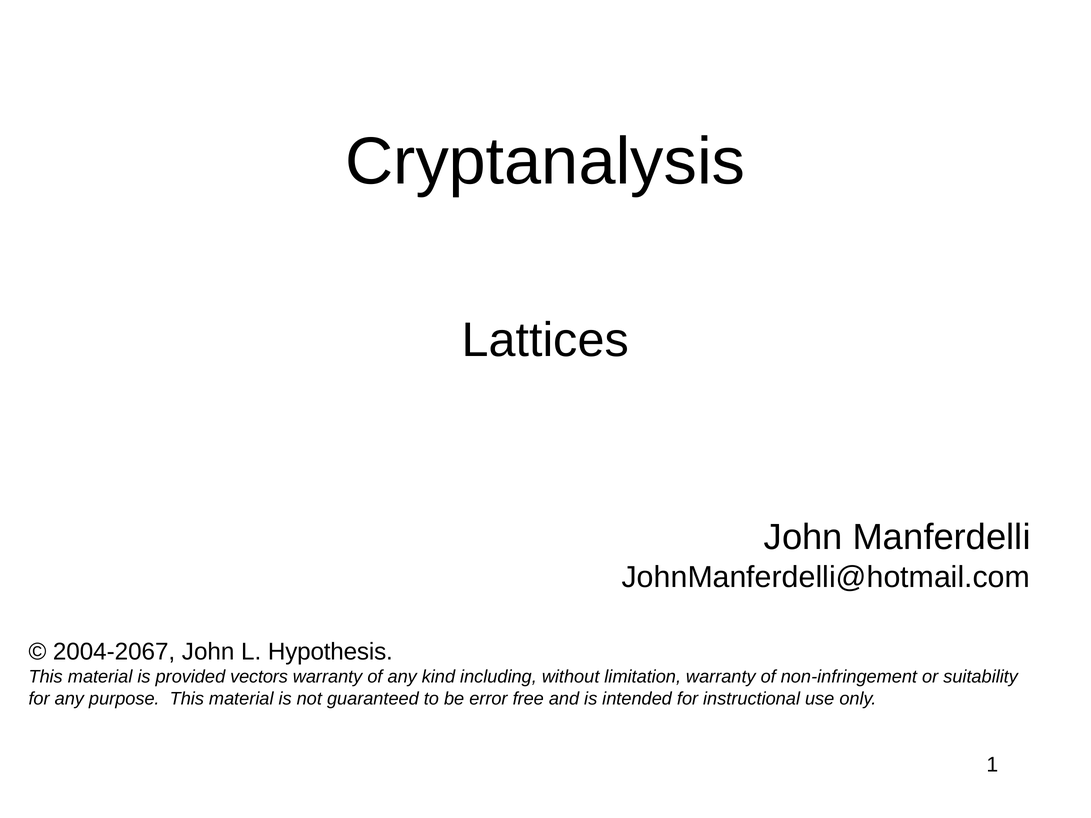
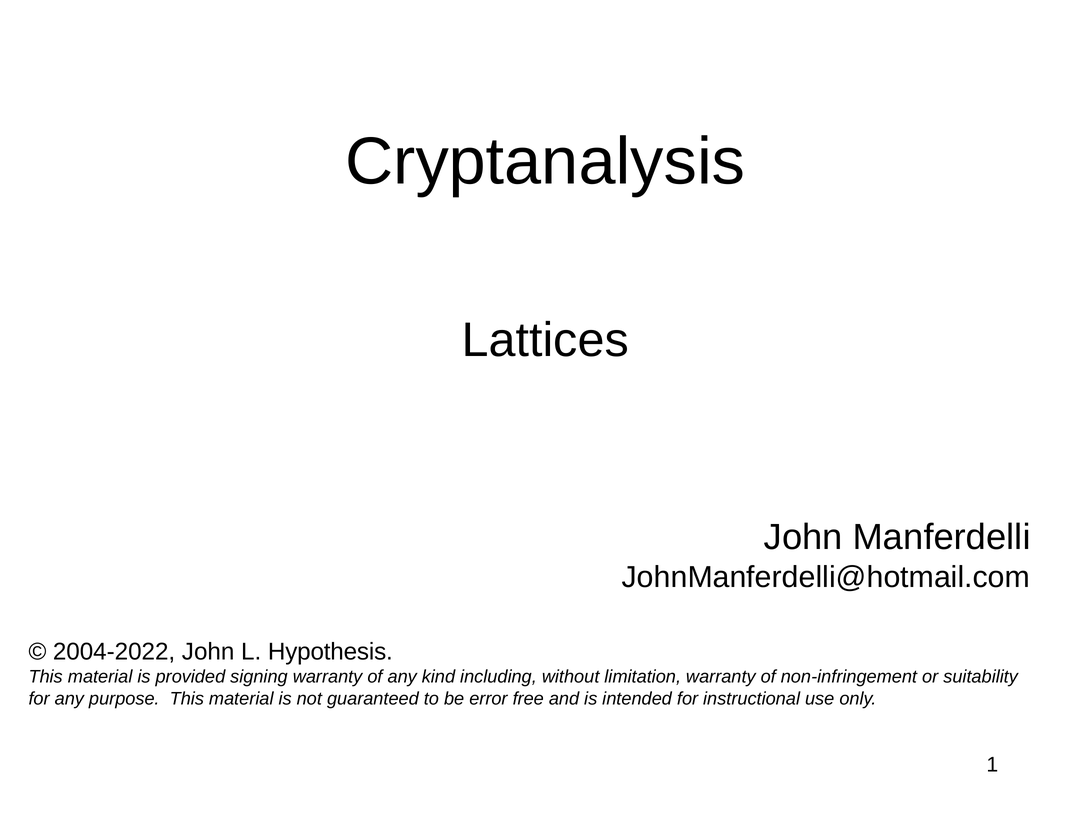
2004-2067: 2004-2067 -> 2004-2022
vectors: vectors -> signing
